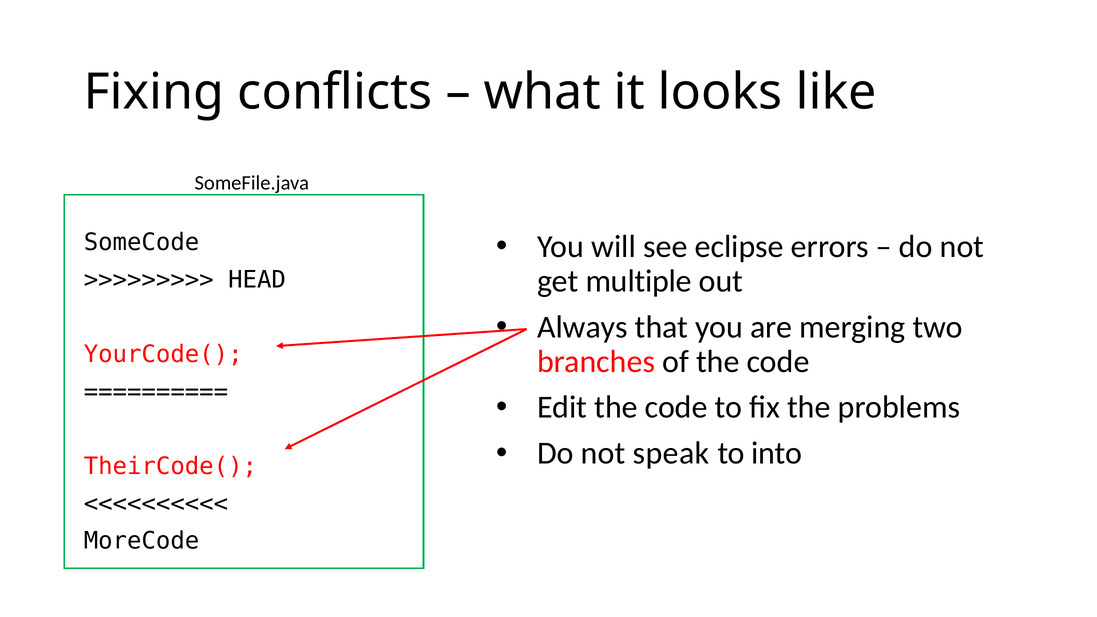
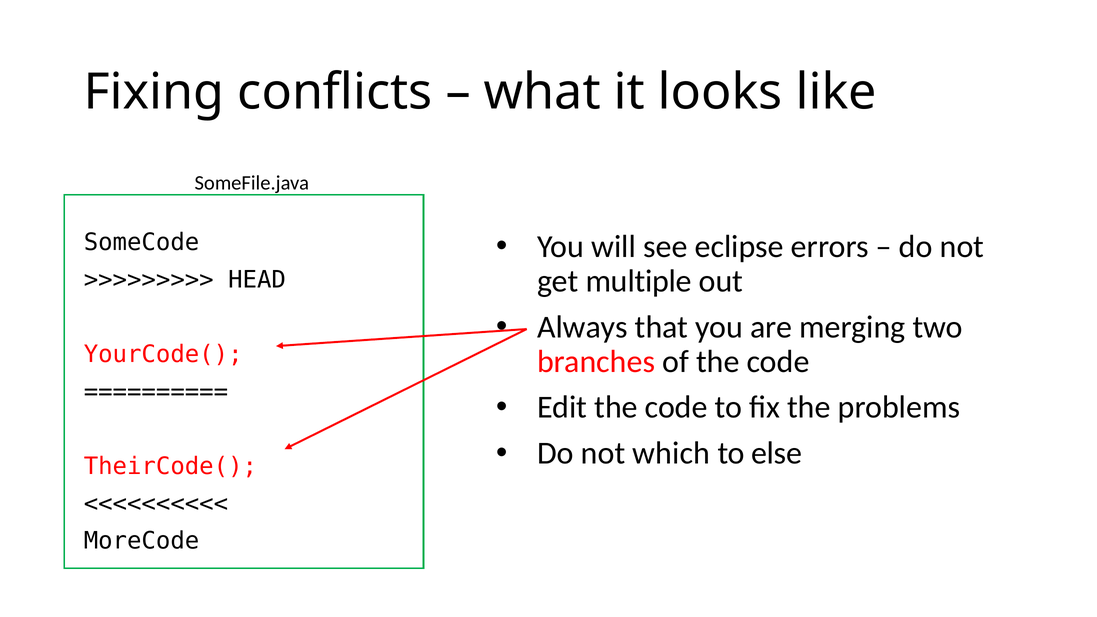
speak: speak -> which
into: into -> else
